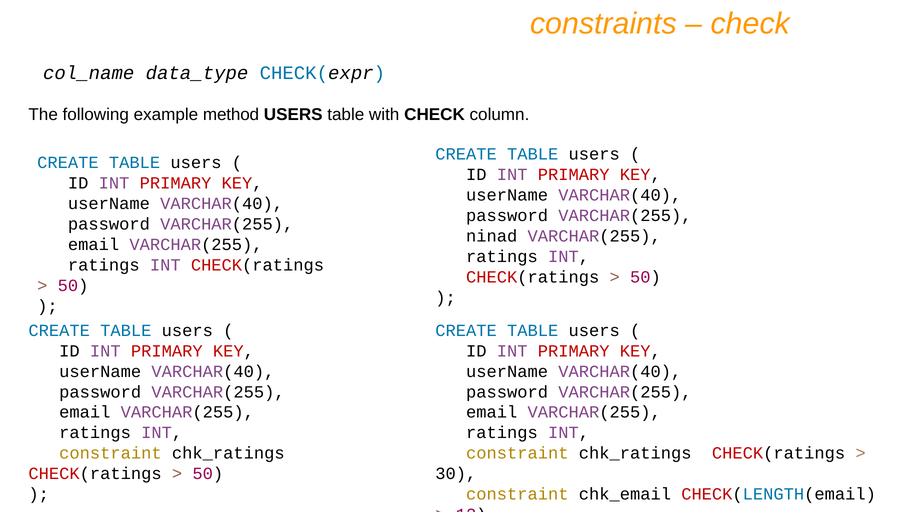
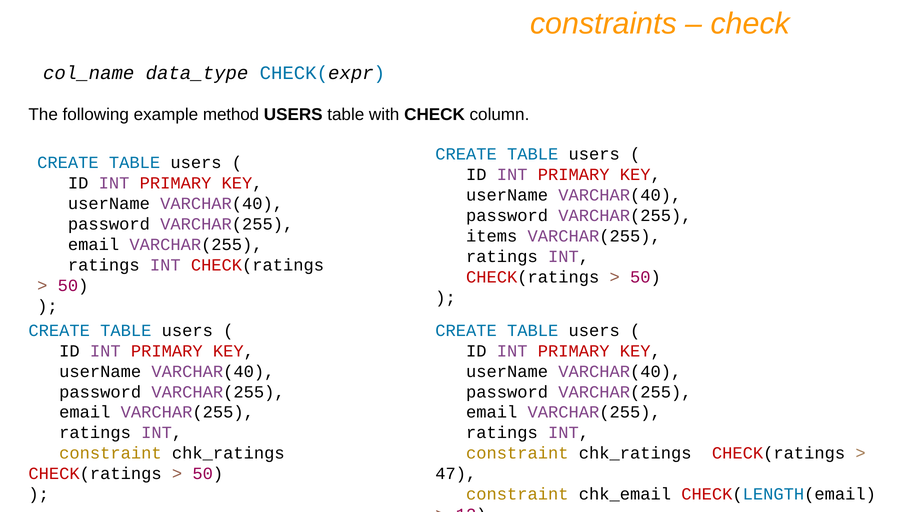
ninad: ninad -> items
30: 30 -> 47
